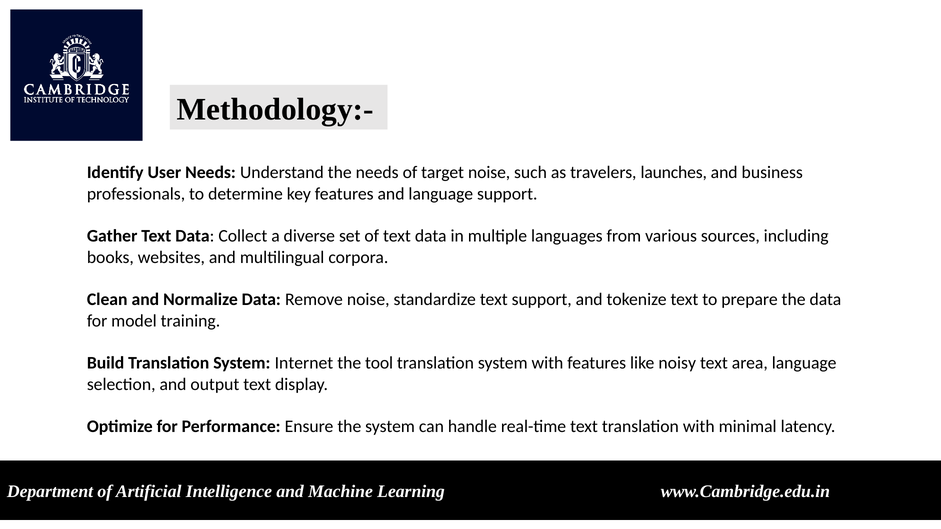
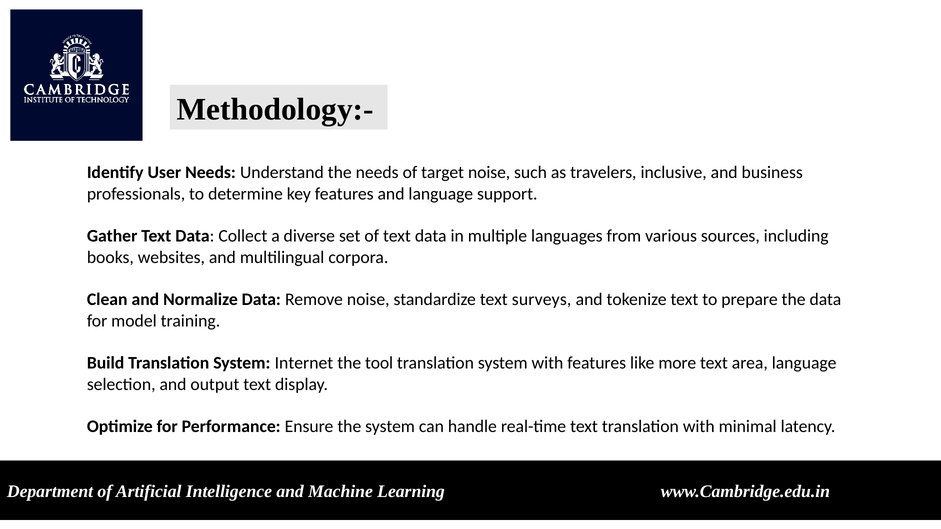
launches: launches -> inclusive
text support: support -> surveys
noisy: noisy -> more
